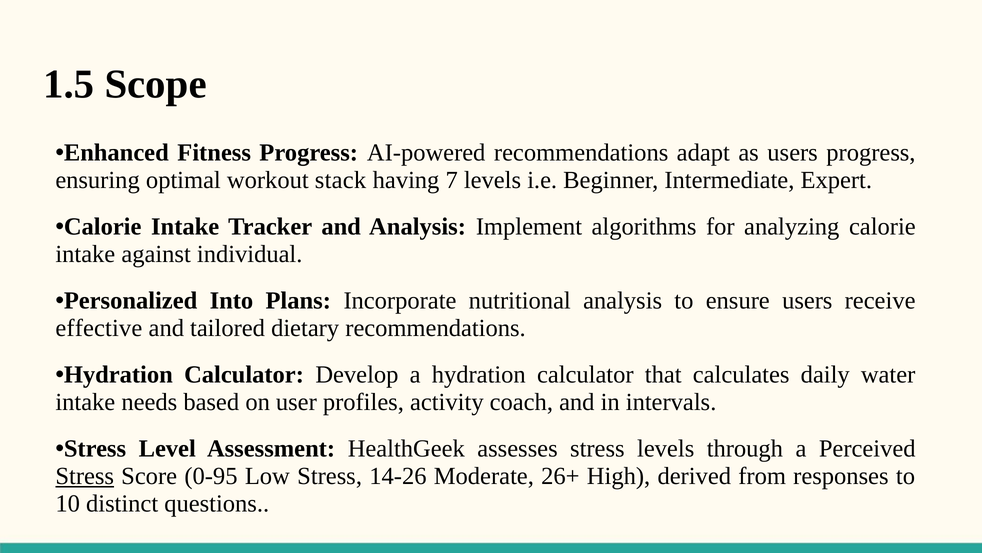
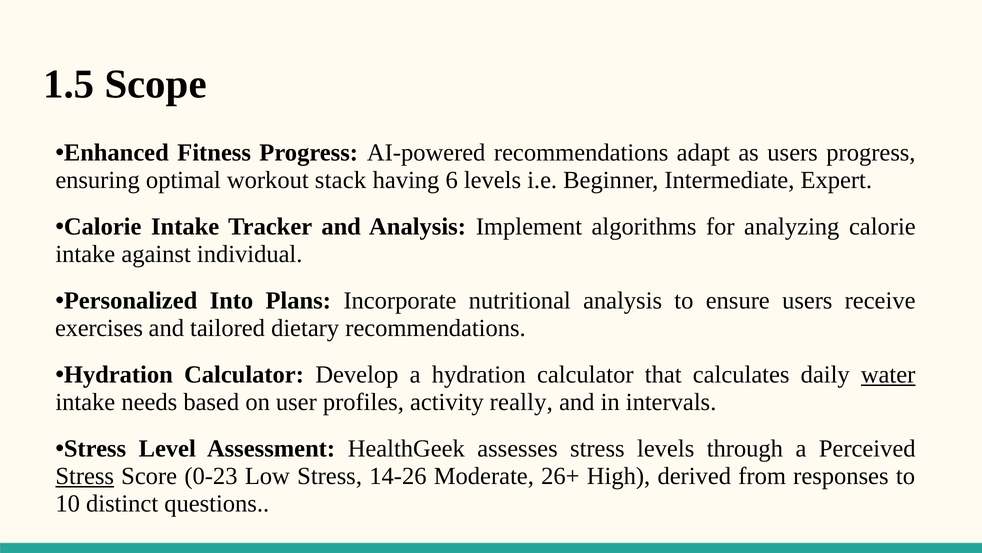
7: 7 -> 6
effective: effective -> exercises
water underline: none -> present
coach: coach -> really
0-95: 0-95 -> 0-23
